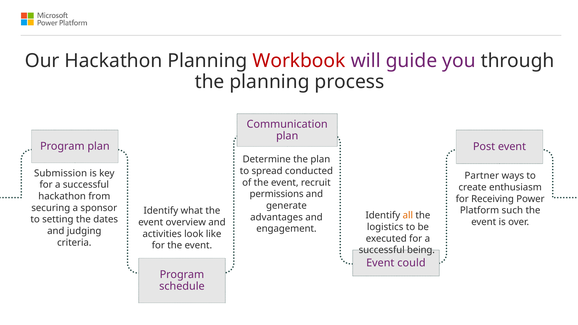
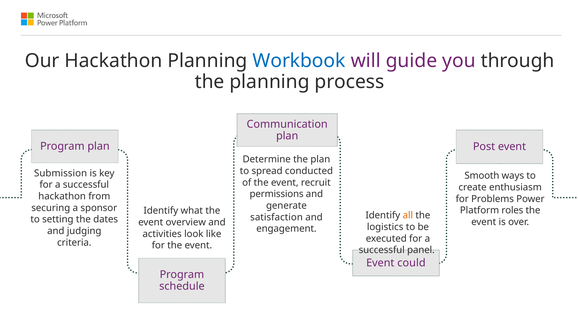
Workbook colour: red -> blue
Partner: Partner -> Smooth
Receiving: Receiving -> Problems
such: such -> roles
advantages: advantages -> satisfaction
being: being -> panel
